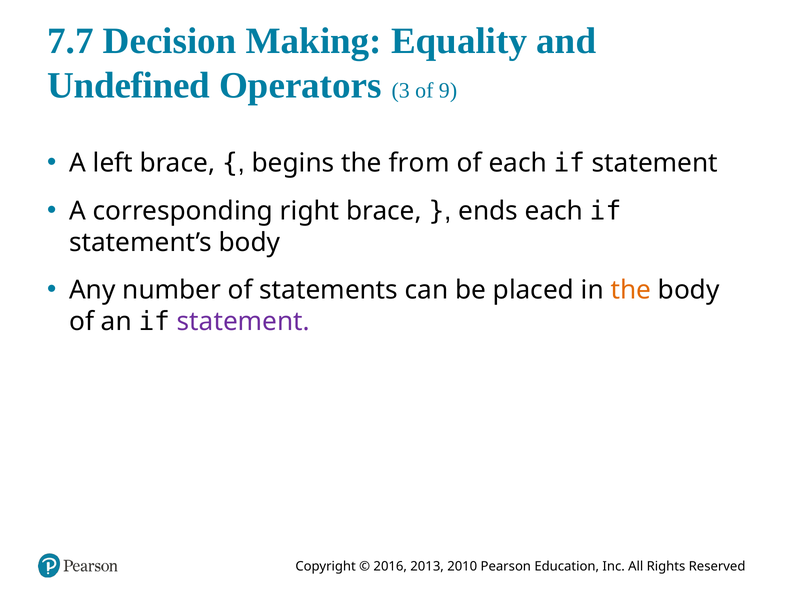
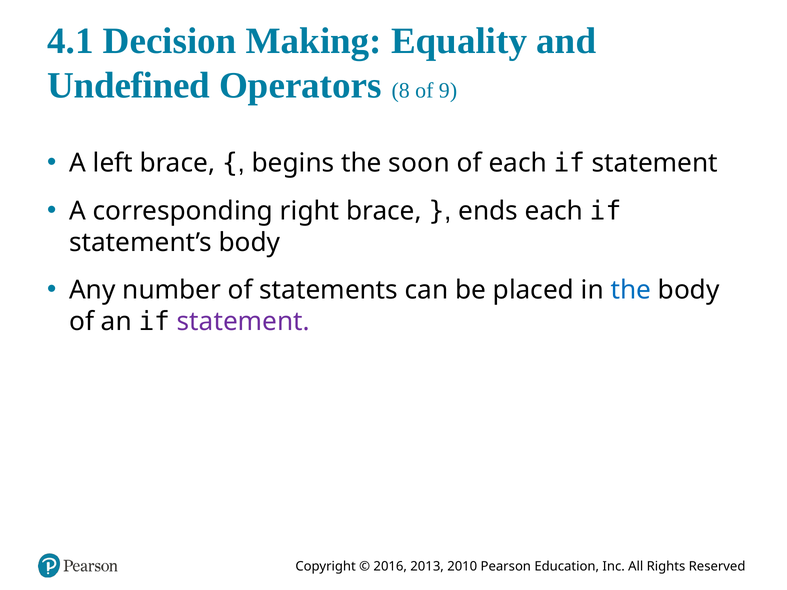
7.7: 7.7 -> 4.1
3: 3 -> 8
from: from -> soon
the at (631, 290) colour: orange -> blue
